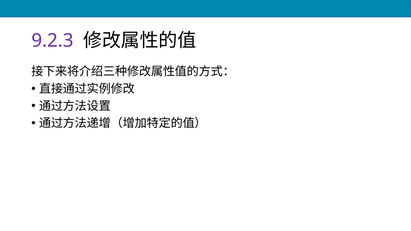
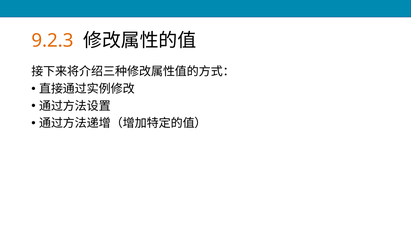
9.2.3 colour: purple -> orange
